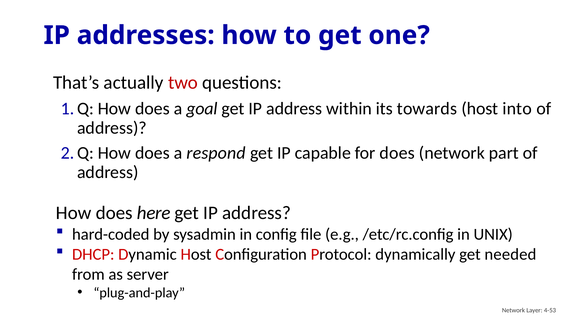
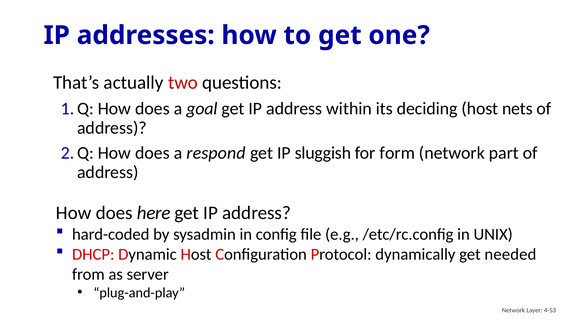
towards: towards -> deciding
into: into -> nets
capable: capable -> sluggish
for does: does -> form
